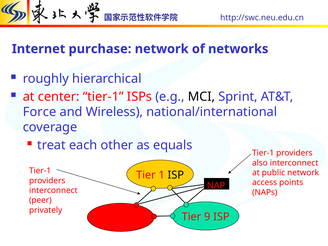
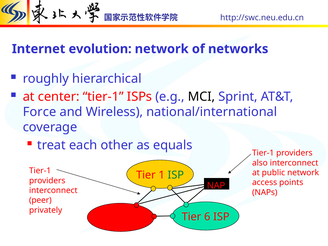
purchase: purchase -> evolution
ISP at (176, 175) colour: black -> green
9: 9 -> 6
